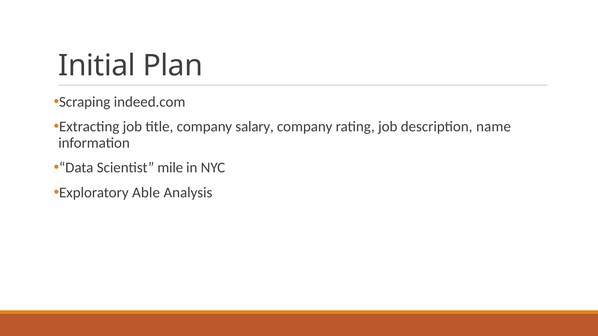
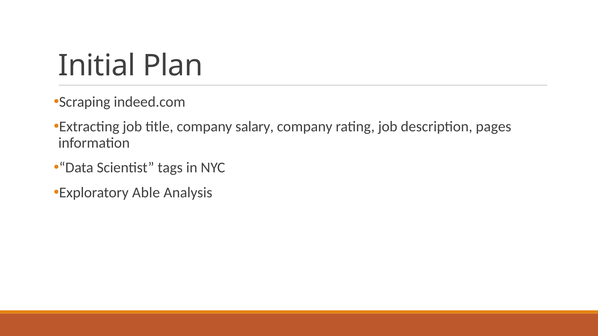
name: name -> pages
mile: mile -> tags
